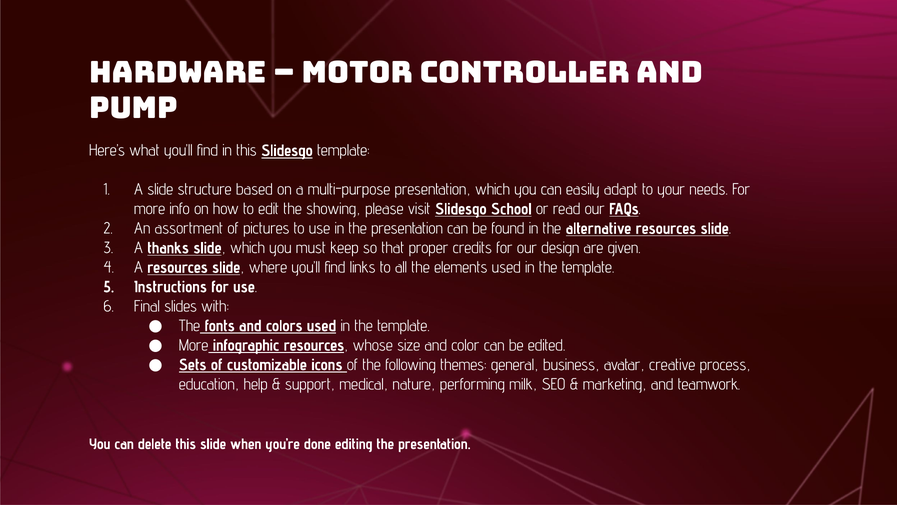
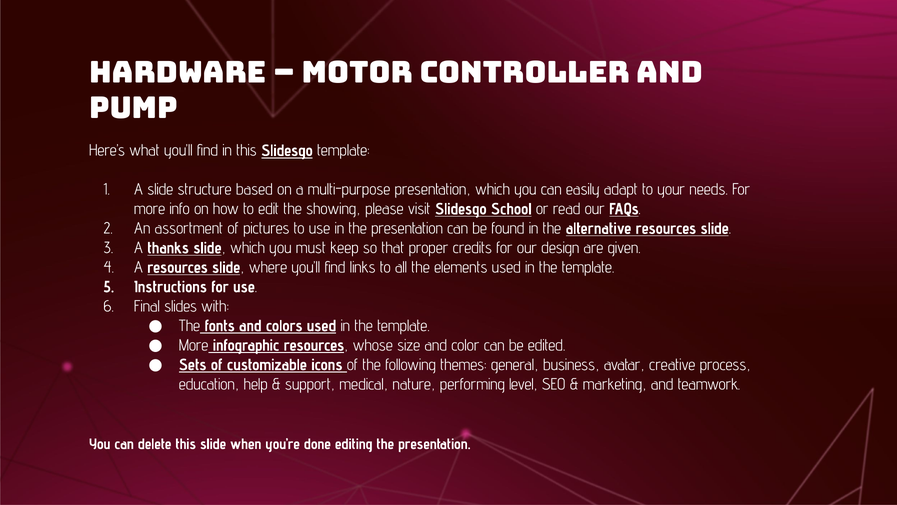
milk: milk -> level
